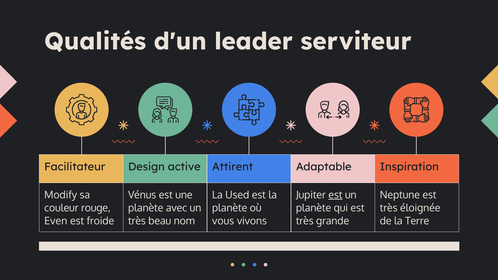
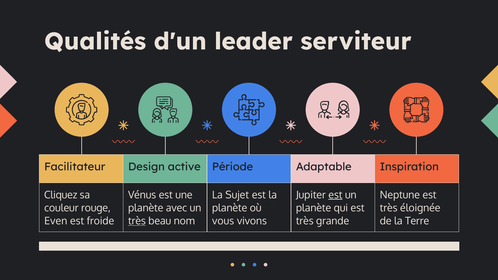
Attirent: Attirent -> Période
Modify: Modify -> Cliquez
Used: Used -> Sujet
très at (137, 221) underline: none -> present
